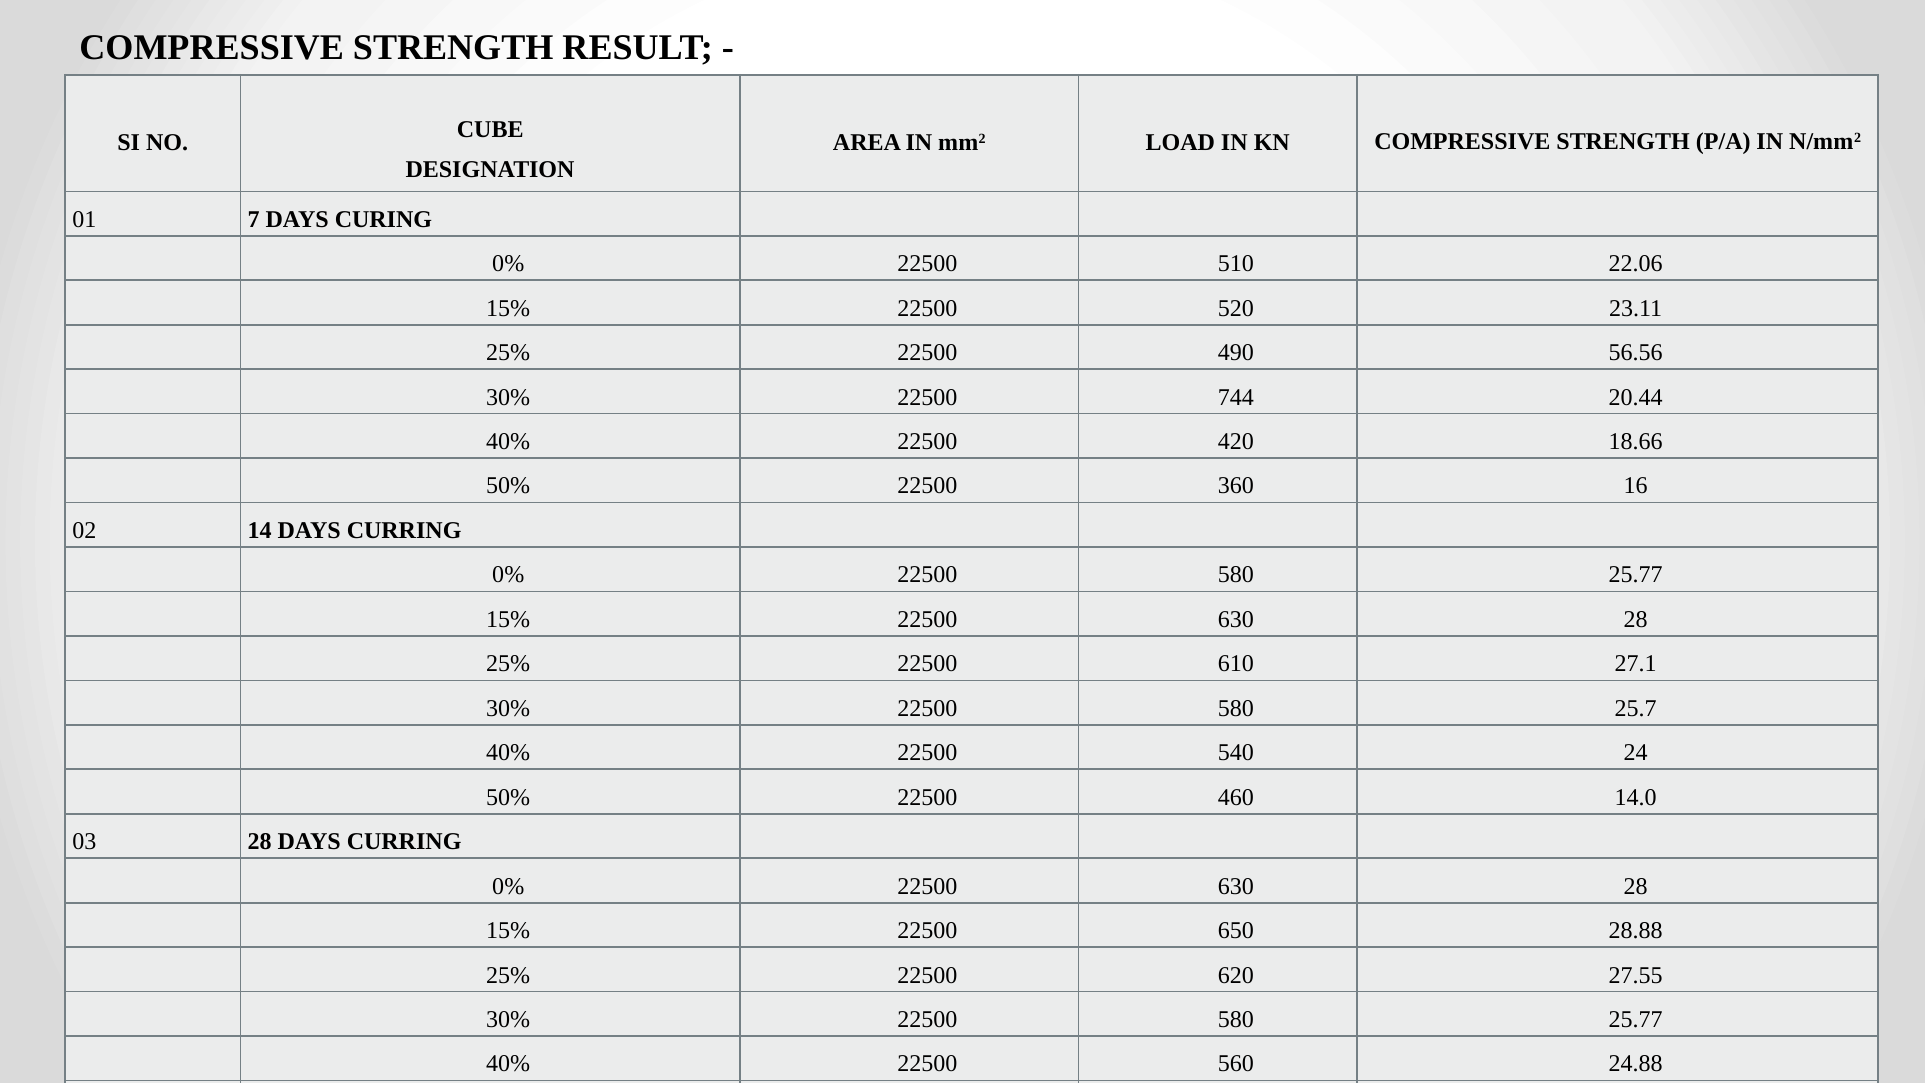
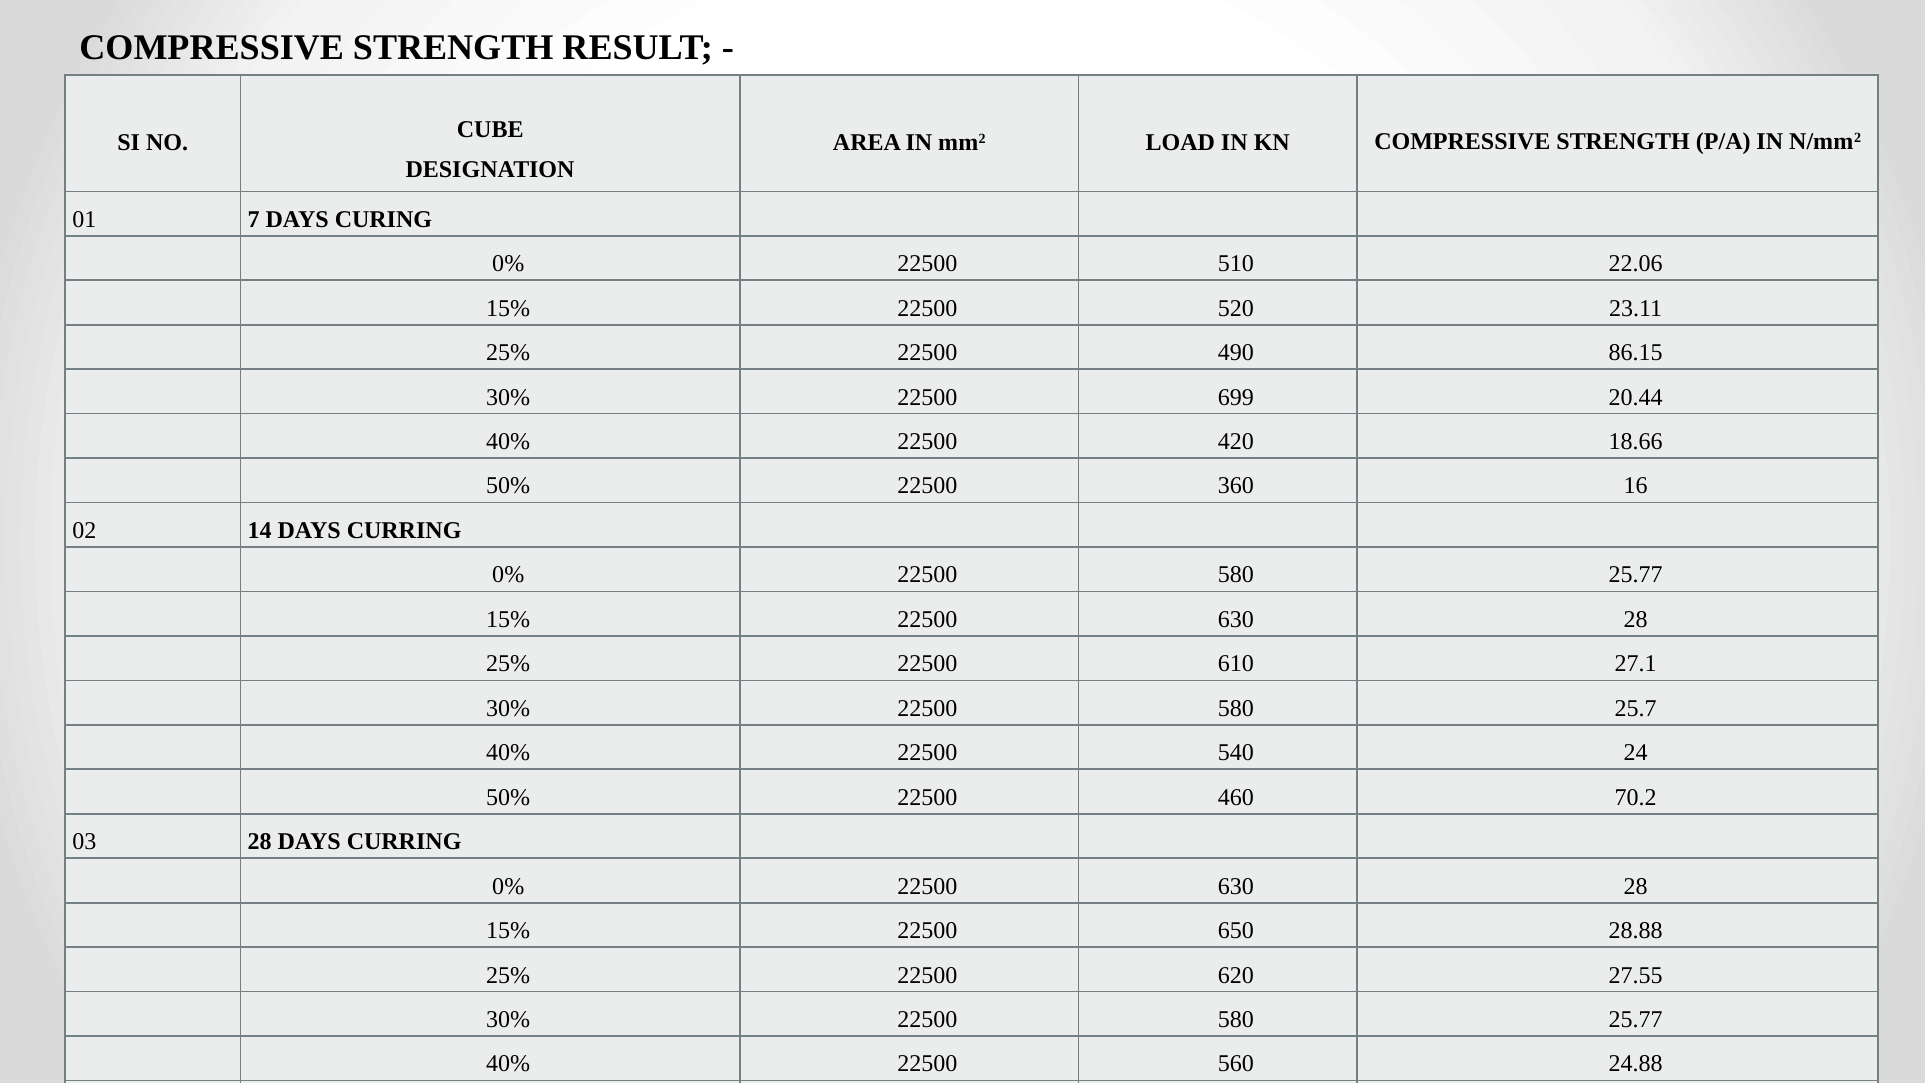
56.56: 56.56 -> 86.15
744: 744 -> 699
14.0: 14.0 -> 70.2
